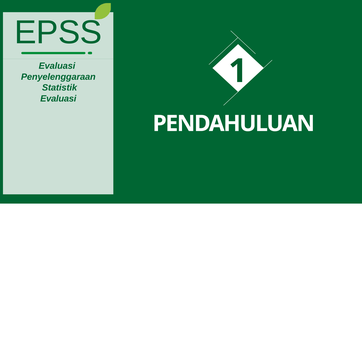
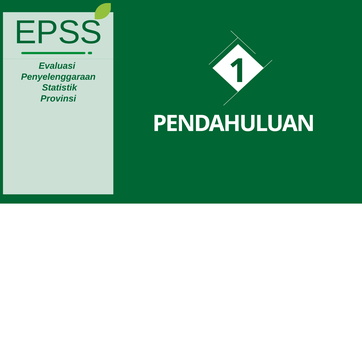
Evaluasi at (58, 99): Evaluasi -> Provinsi
